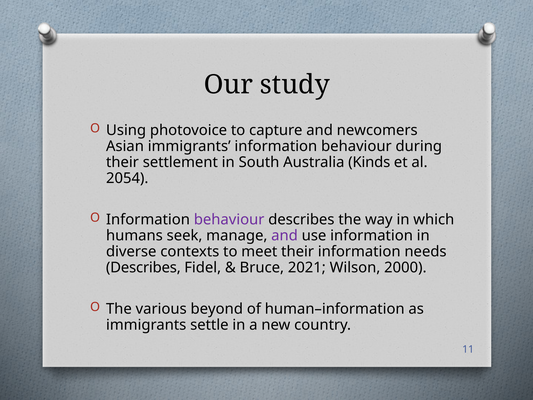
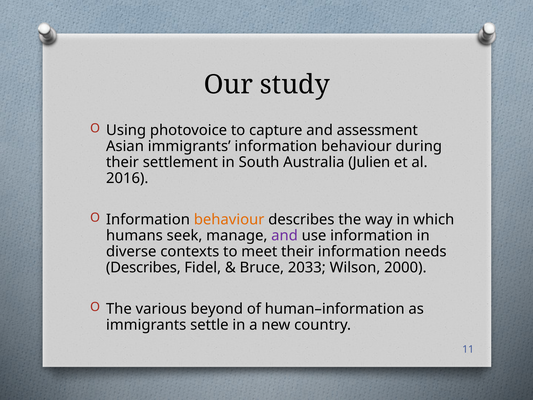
newcomers: newcomers -> assessment
Kinds: Kinds -> Julien
2054: 2054 -> 2016
behaviour at (229, 220) colour: purple -> orange
2021: 2021 -> 2033
